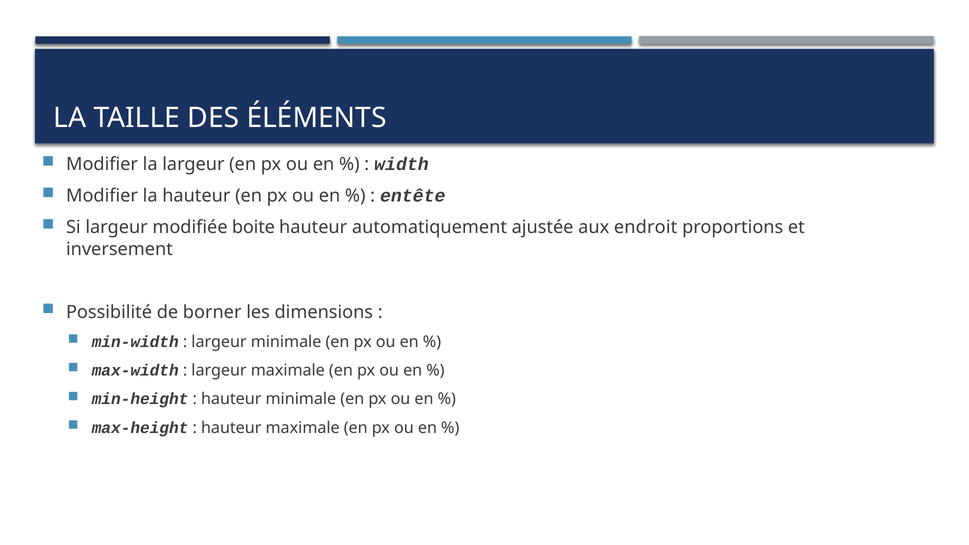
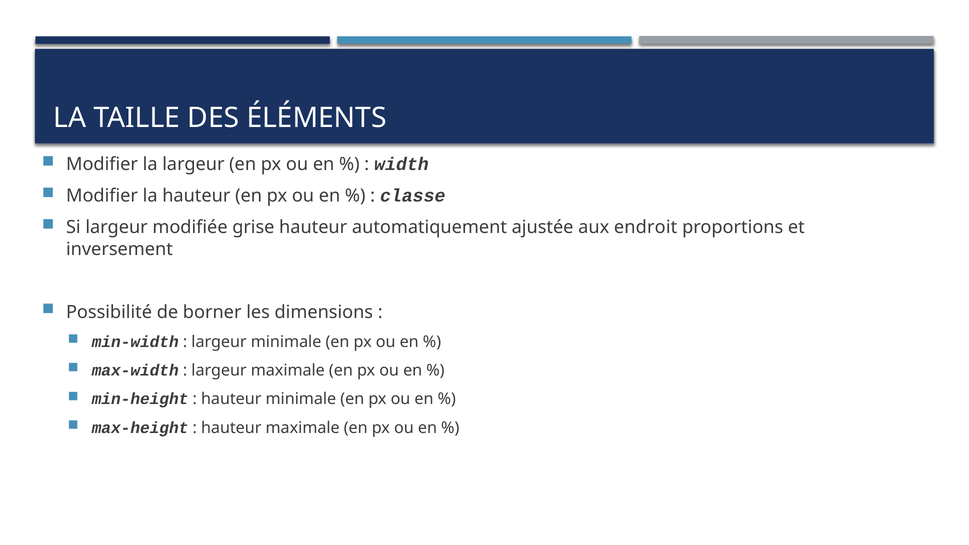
entête: entête -> classe
boite: boite -> grise
